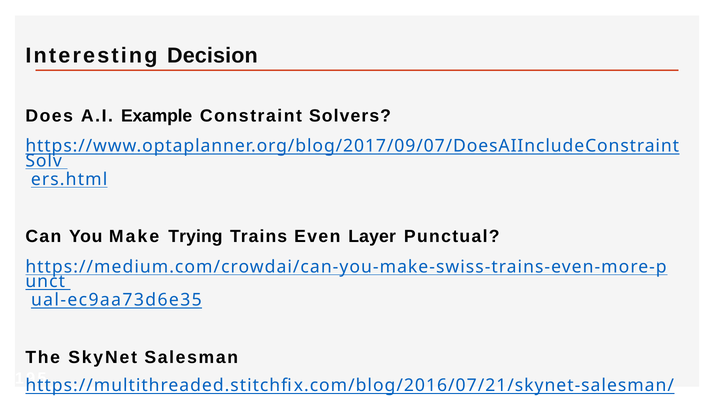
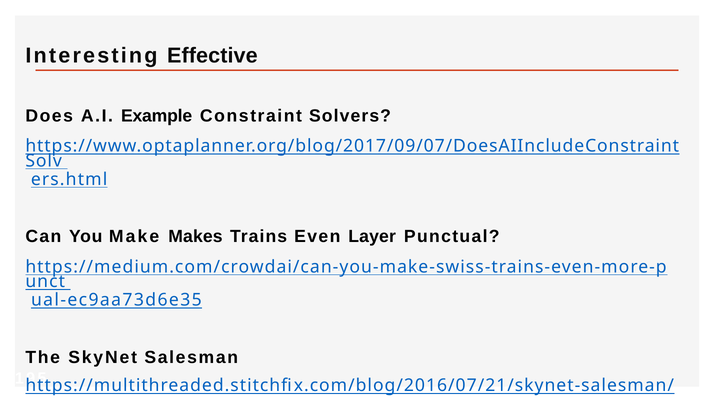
Decision: Decision -> Effective
Trying: Trying -> Makes
